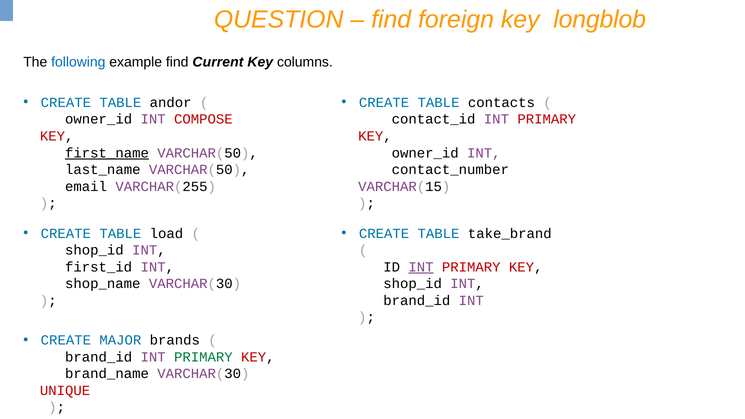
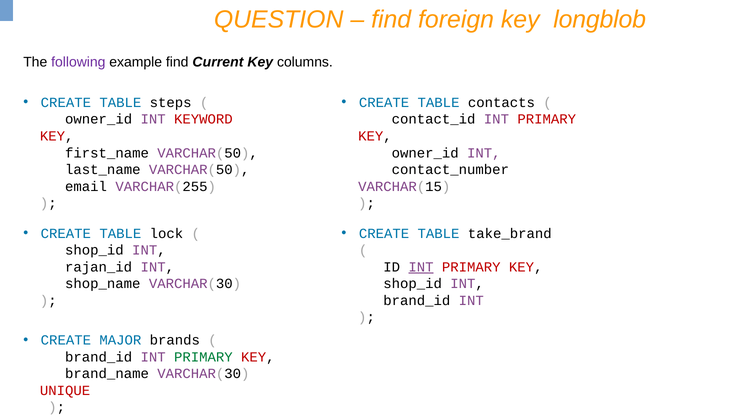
following colour: blue -> purple
andor: andor -> steps
COMPOSE: COMPOSE -> KEYWORD
first_name underline: present -> none
load: load -> lock
first_id: first_id -> rajan_id
